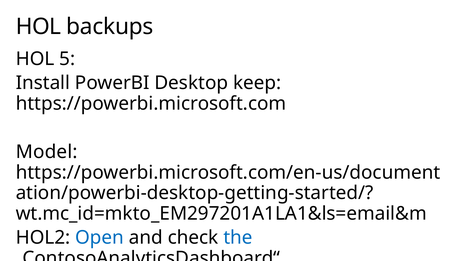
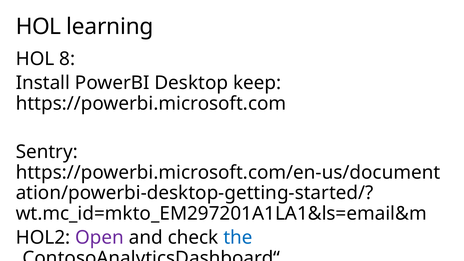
backups: backups -> learning
5: 5 -> 8
Model: Model -> Sentry
Open colour: blue -> purple
